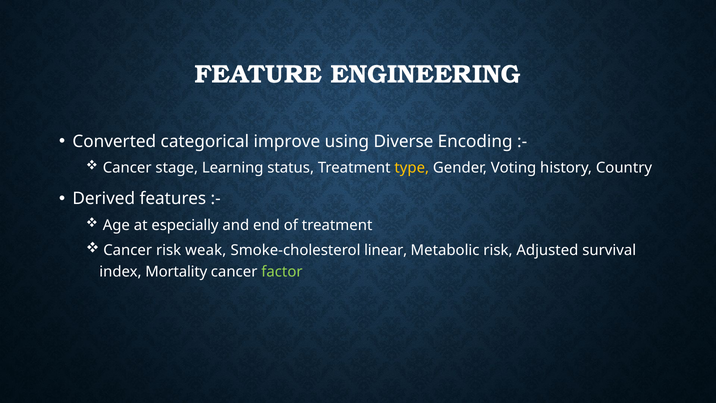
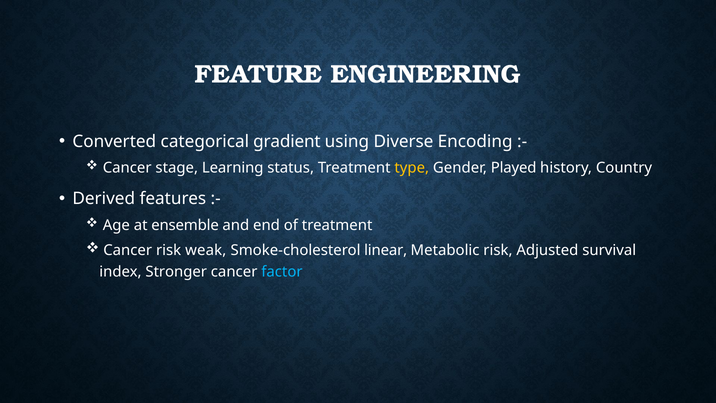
improve: improve -> gradient
Voting: Voting -> Played
especially: especially -> ensemble
Mortality: Mortality -> Stronger
factor colour: light green -> light blue
